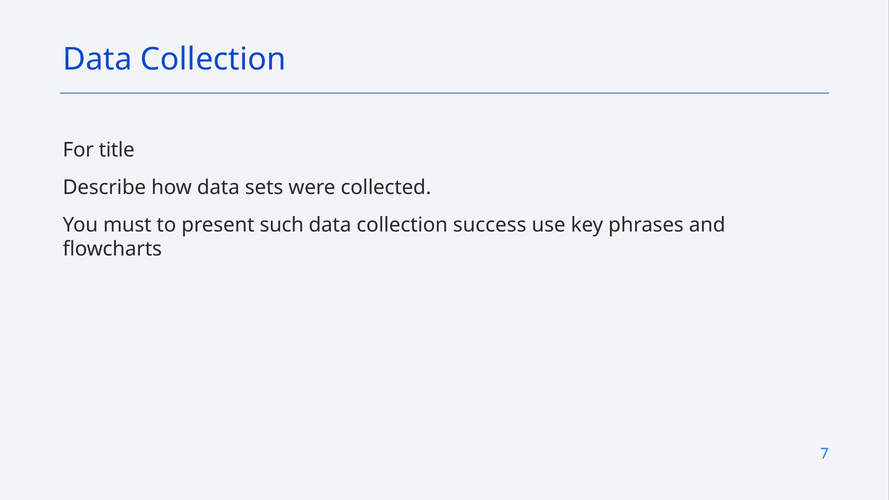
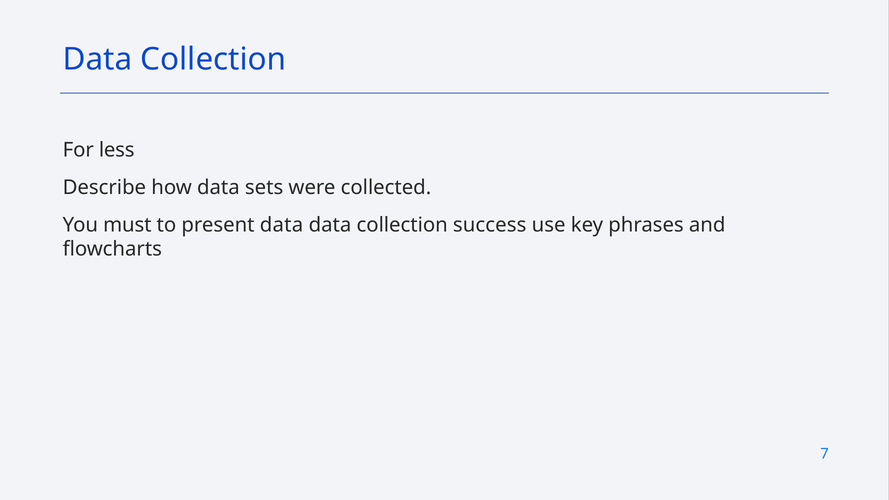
title: title -> less
present such: such -> data
